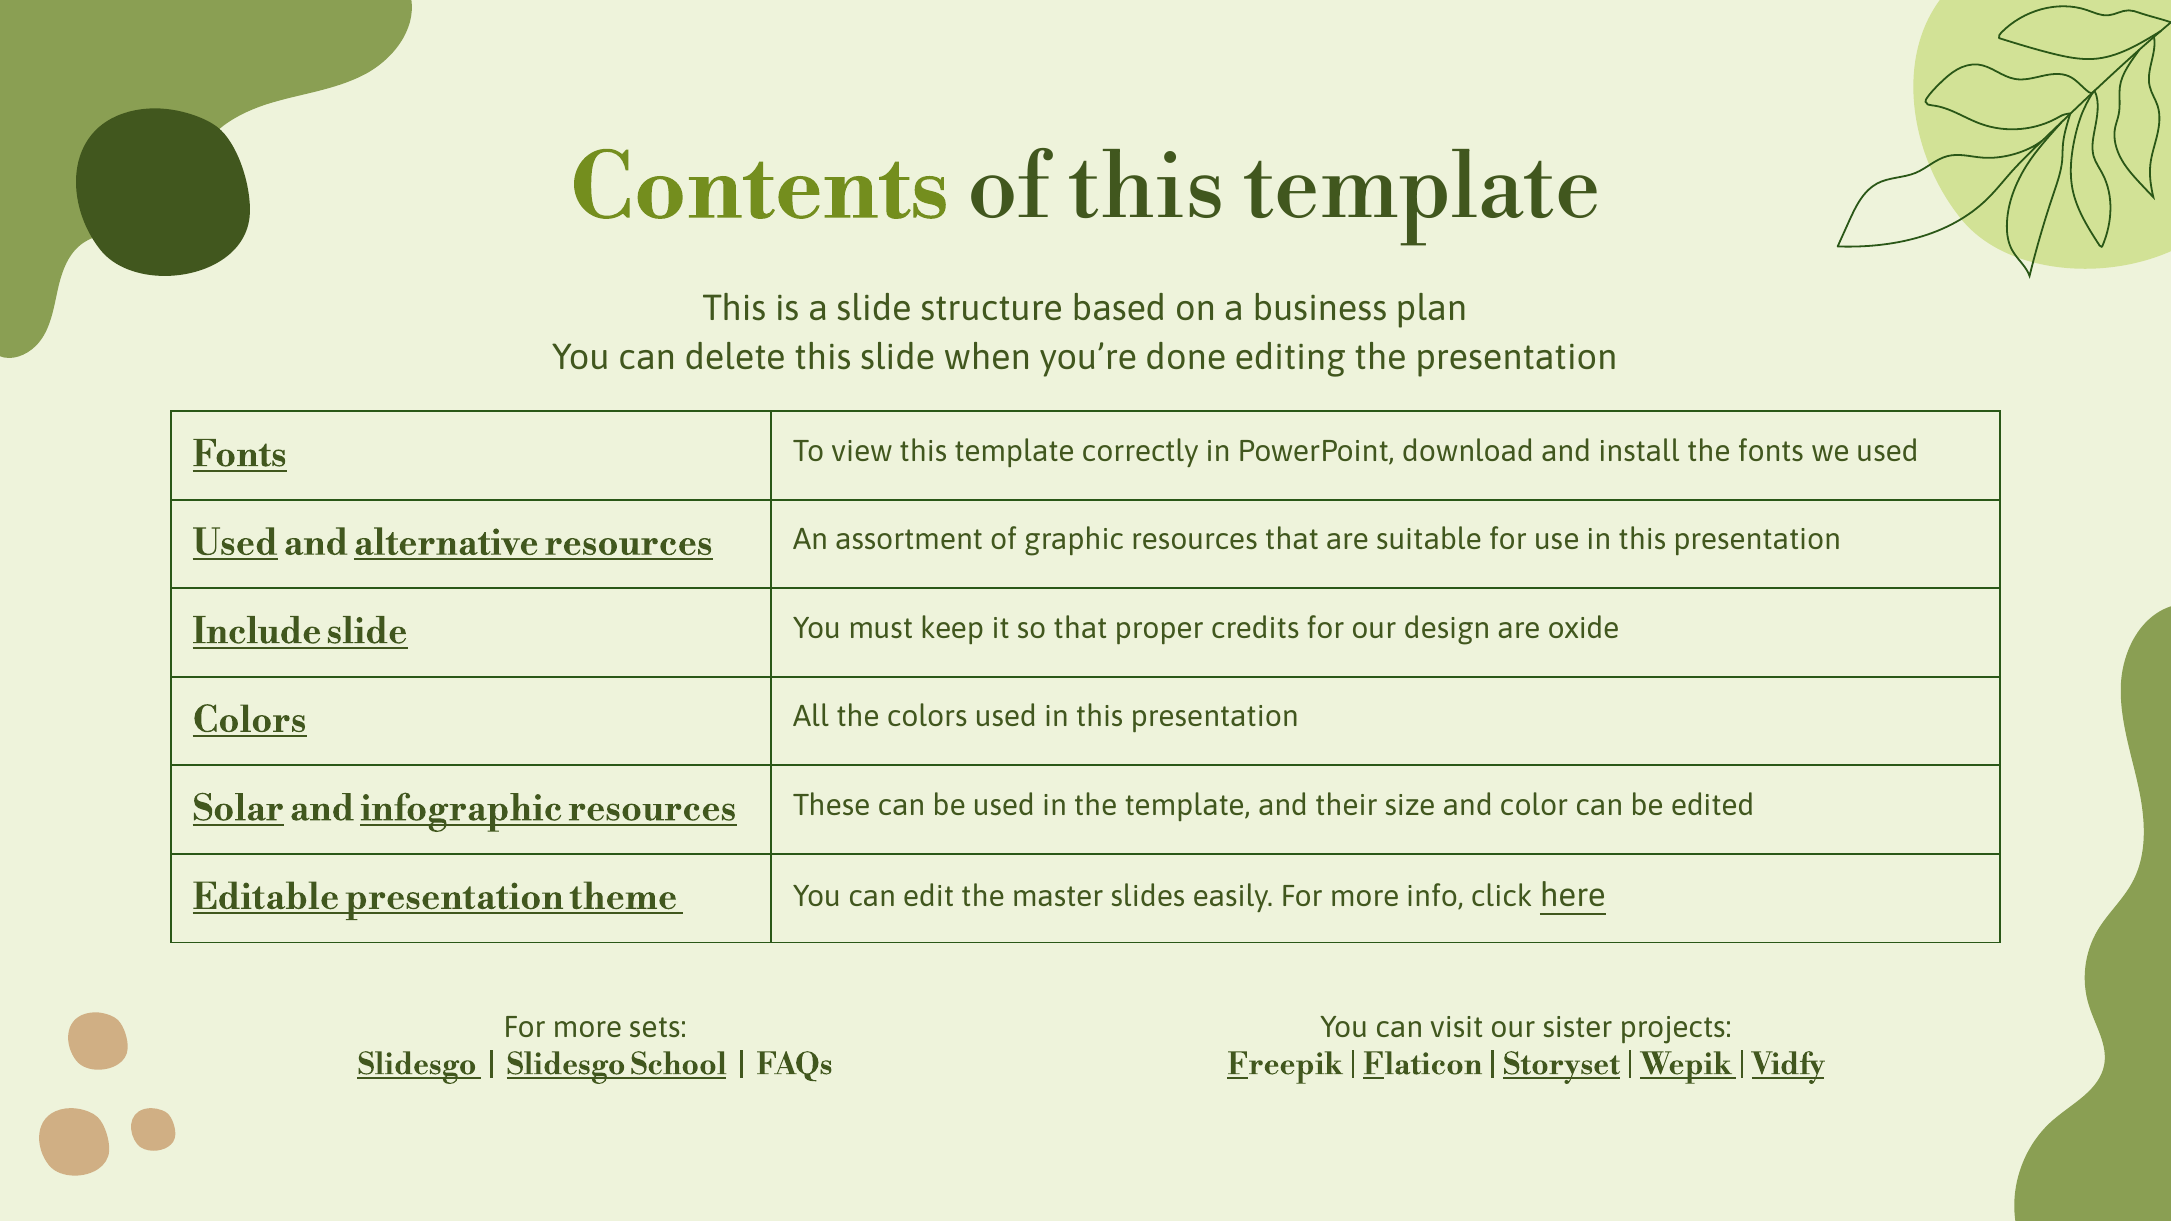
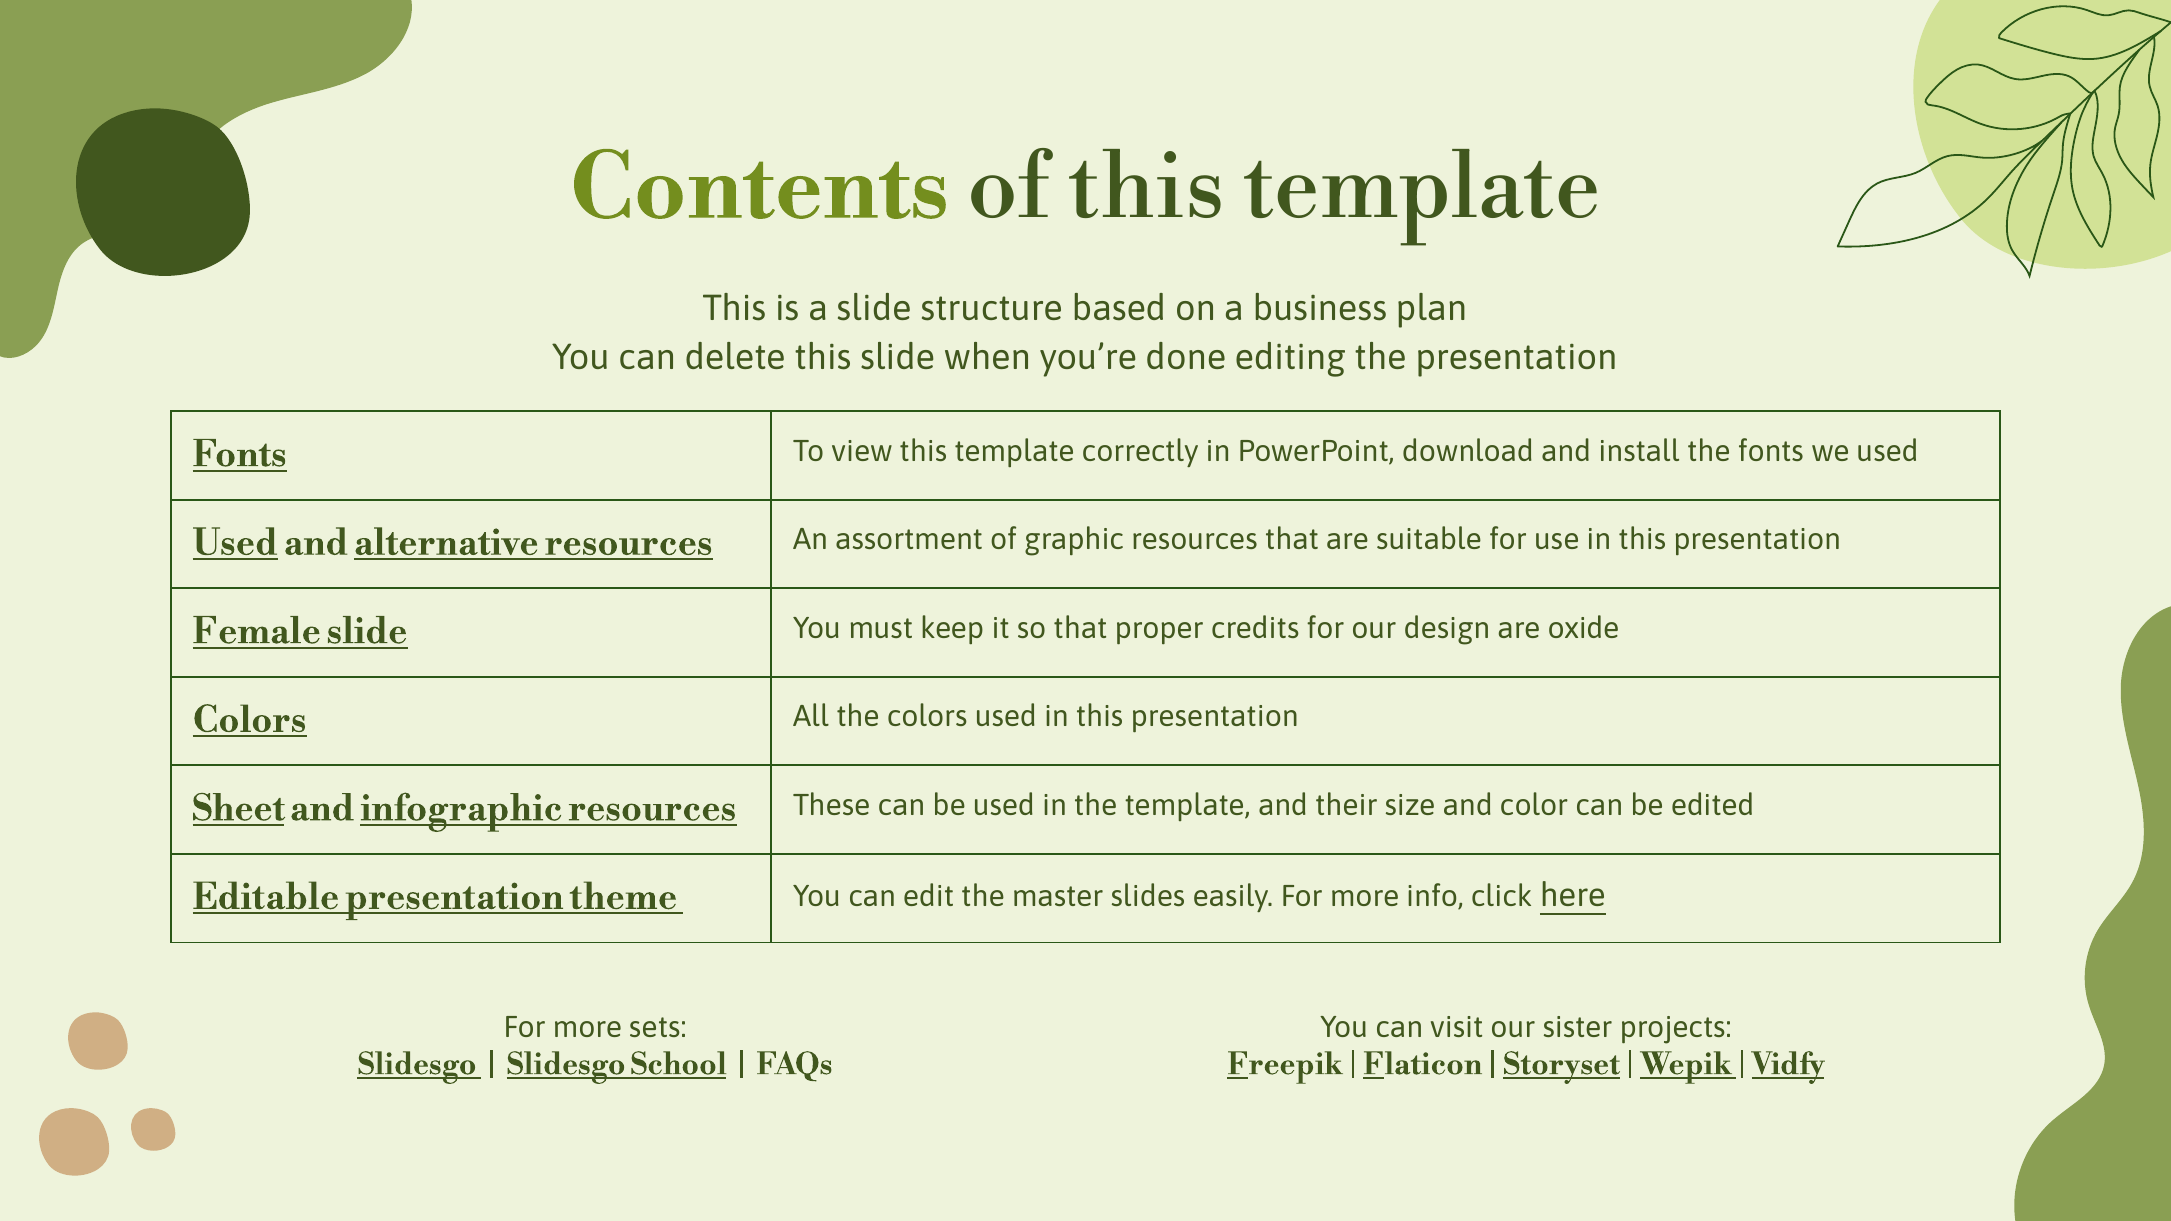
Include: Include -> Female
Solar: Solar -> Sheet
